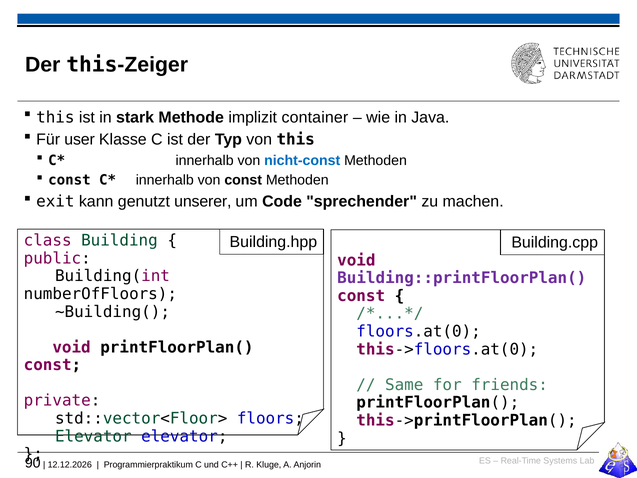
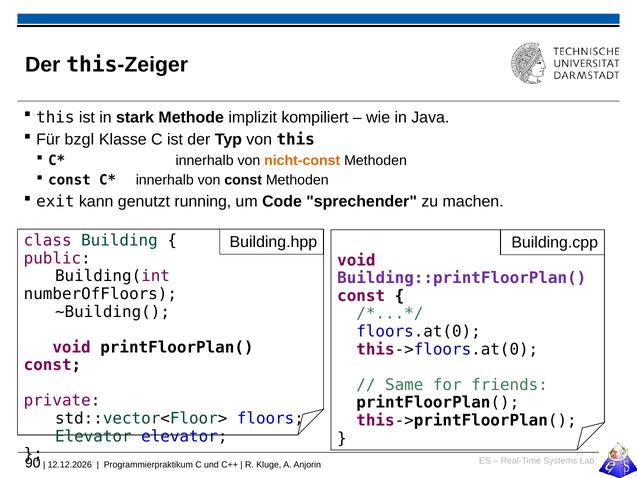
container: container -> kompiliert
user: user -> bzgl
nicht-const colour: blue -> orange
unserer: unserer -> running
